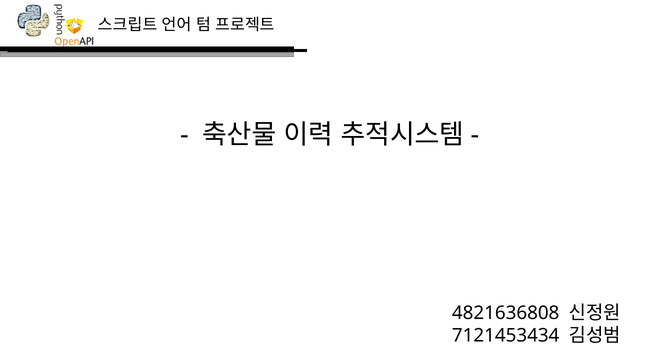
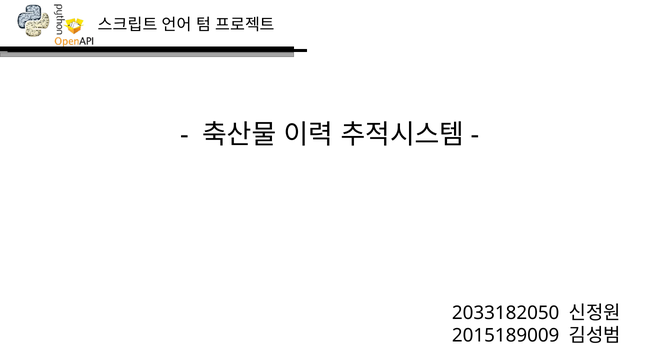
4821636808: 4821636808 -> 2033182050
7121453434: 7121453434 -> 2015189009
